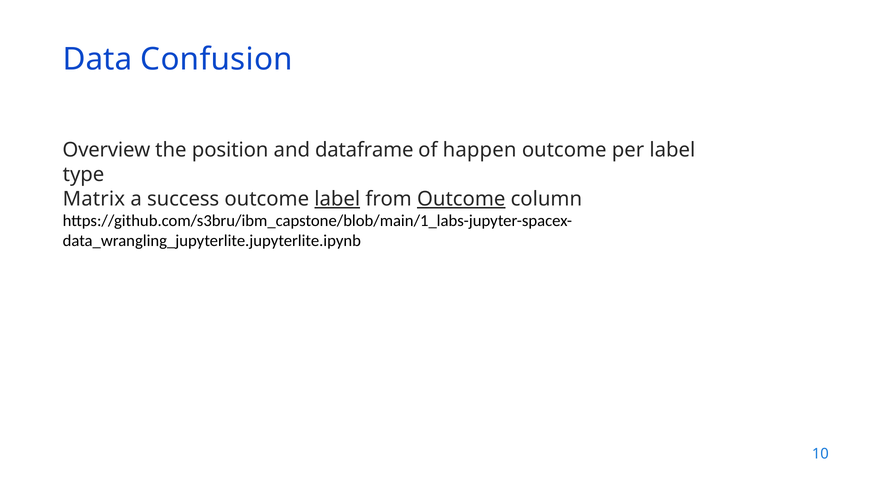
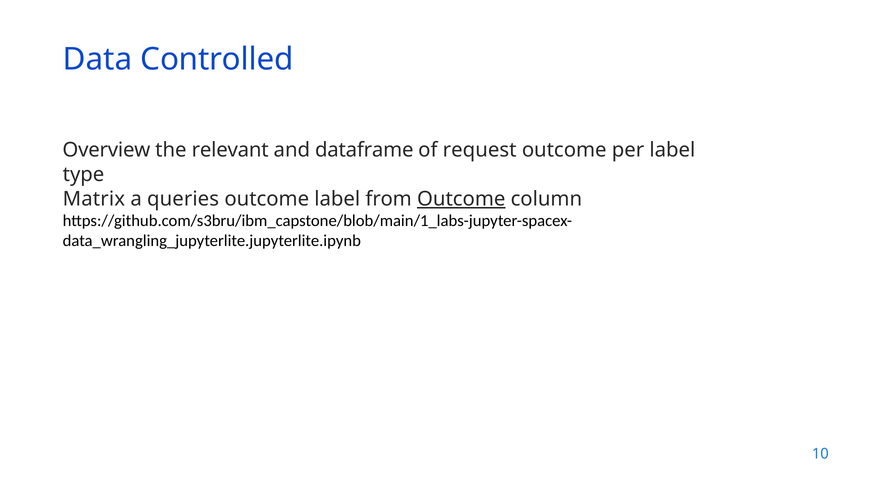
Confusion: Confusion -> Controlled
position: position -> relevant
happen: happen -> request
success: success -> queries
label at (337, 199) underline: present -> none
